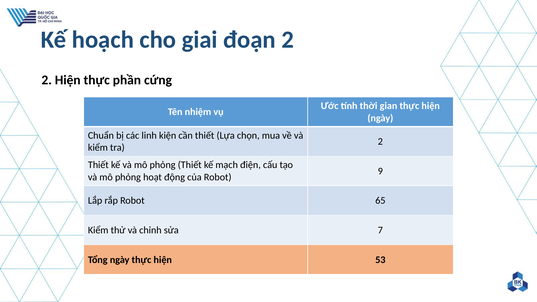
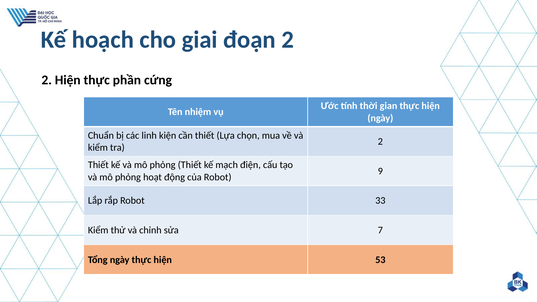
65: 65 -> 33
